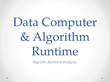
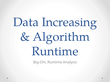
Computer: Computer -> Increasing
